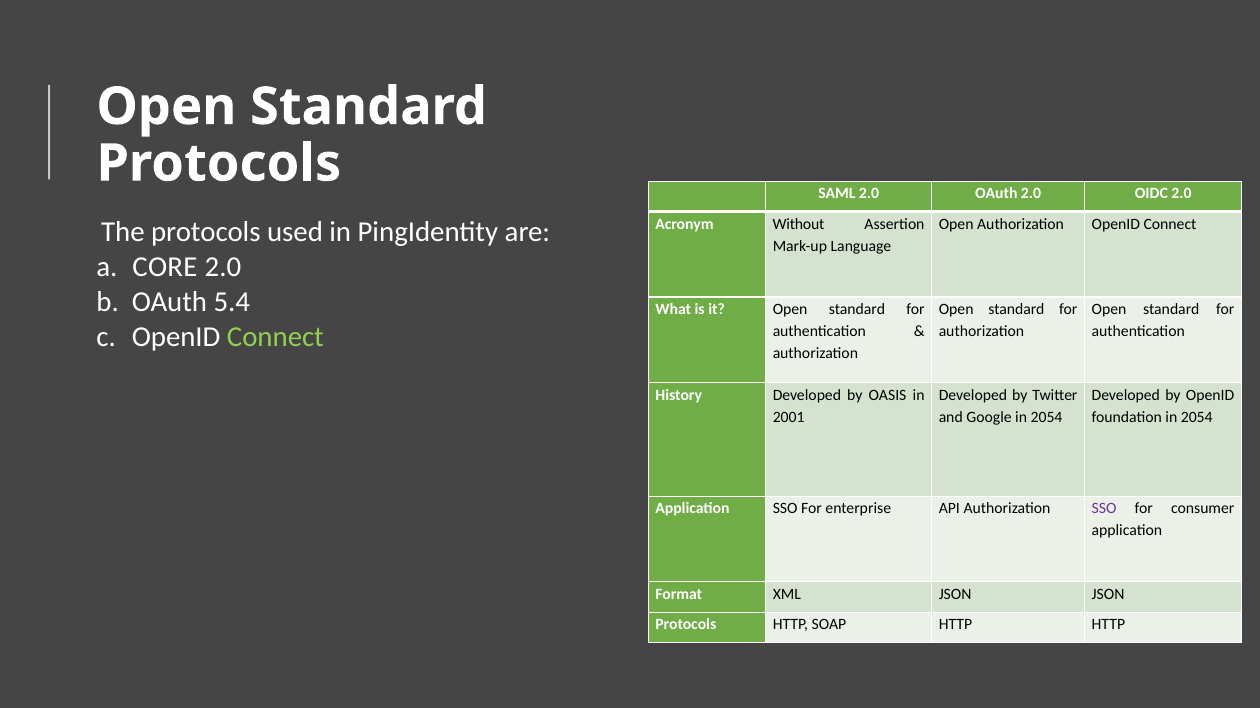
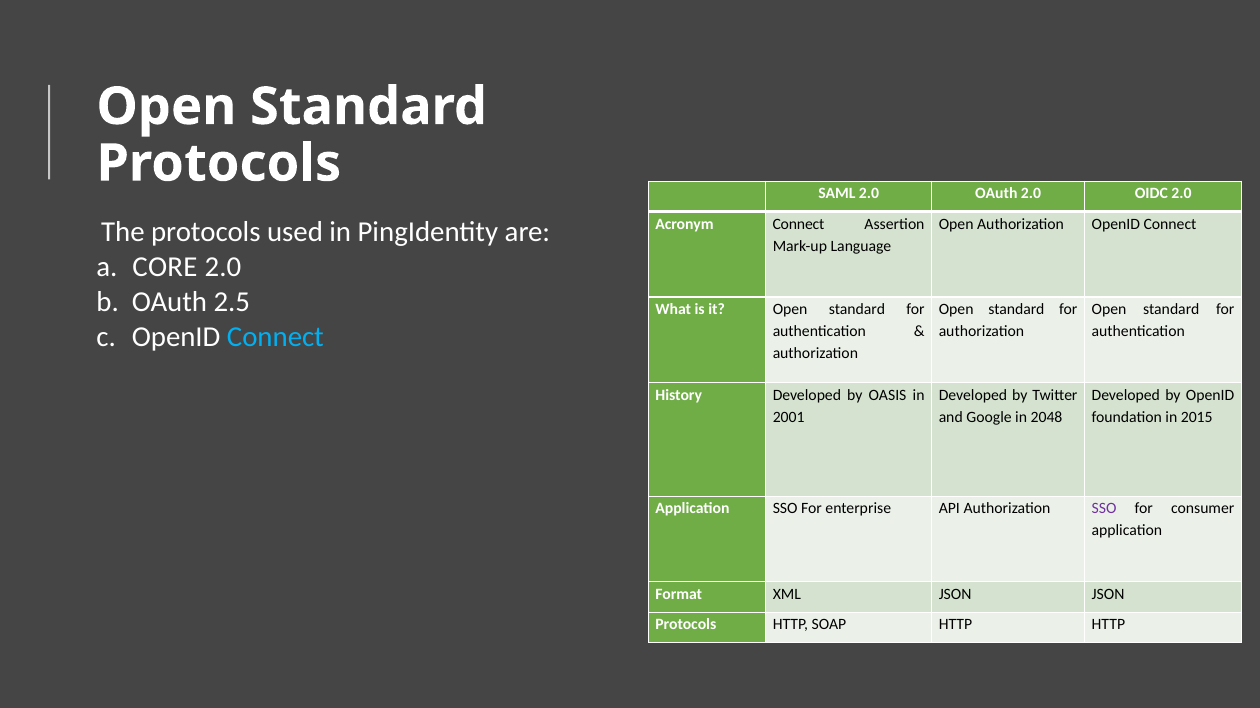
Acronym Without: Without -> Connect
5.4: 5.4 -> 2.5
Connect at (275, 337) colour: light green -> light blue
Google in 2054: 2054 -> 2048
foundation in 2054: 2054 -> 2015
